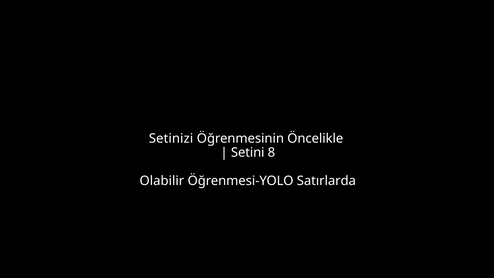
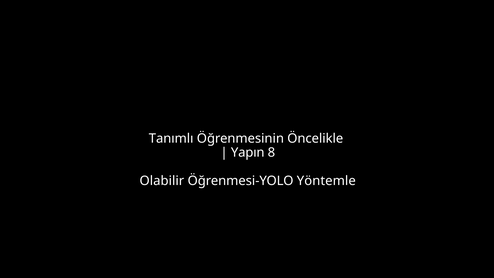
Setinizi: Setinizi -> Tanımlı
Setini: Setini -> Yapın
Satırlarda: Satırlarda -> Yöntemle
